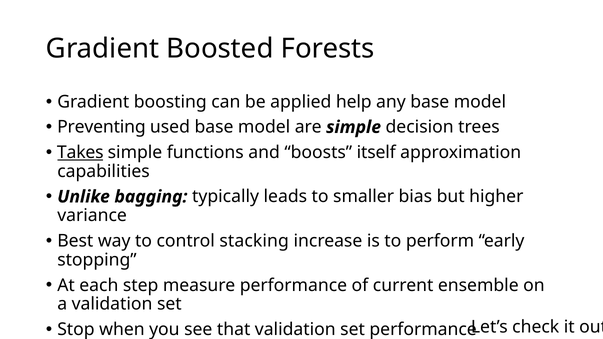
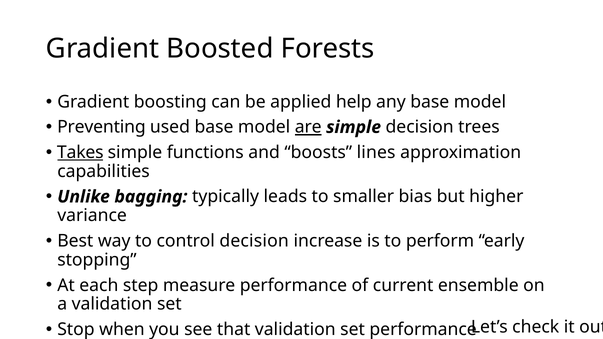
are underline: none -> present
itself: itself -> lines
control stacking: stacking -> decision
